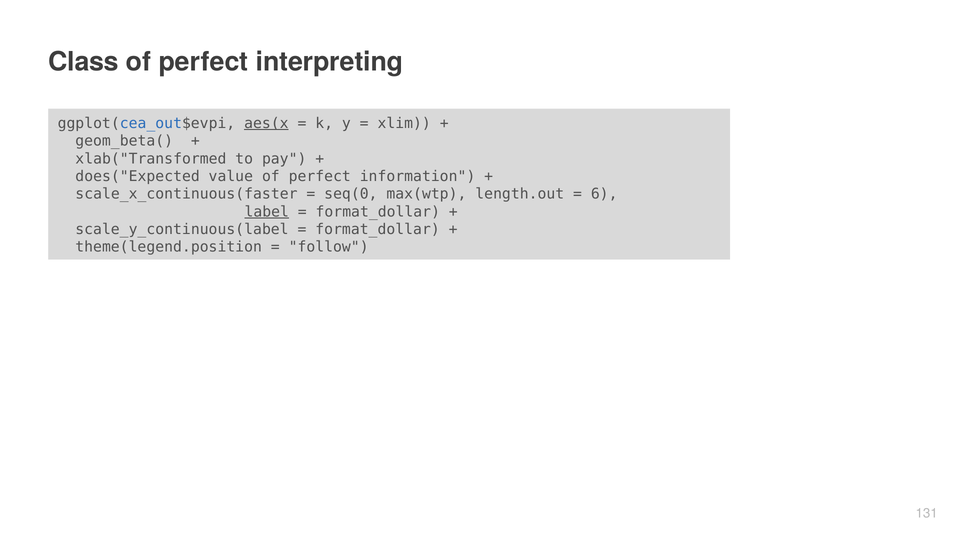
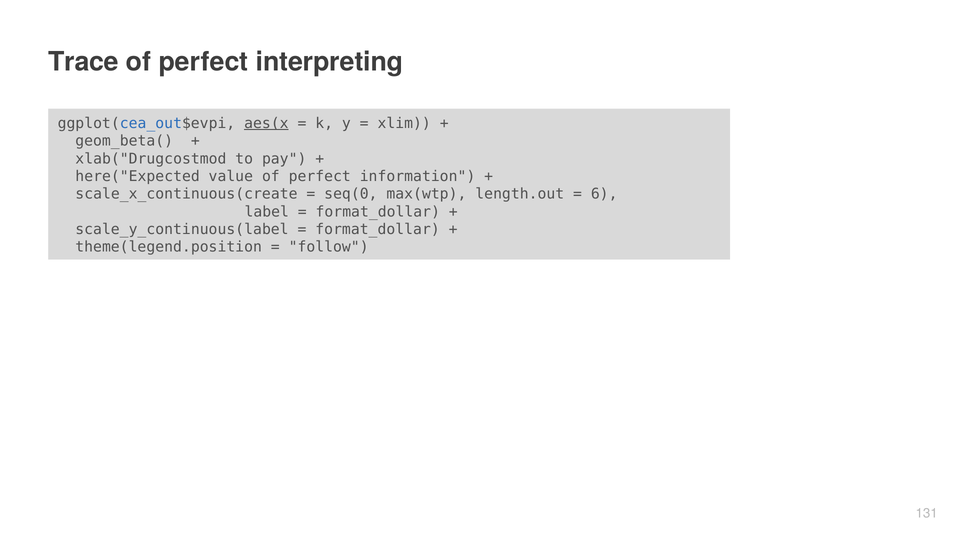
Class: Class -> Trace
xlab("Transformed: xlab("Transformed -> xlab("Drugcostmod
does("Expected: does("Expected -> here("Expected
scale_x_continuous(faster: scale_x_continuous(faster -> scale_x_continuous(create
label underline: present -> none
